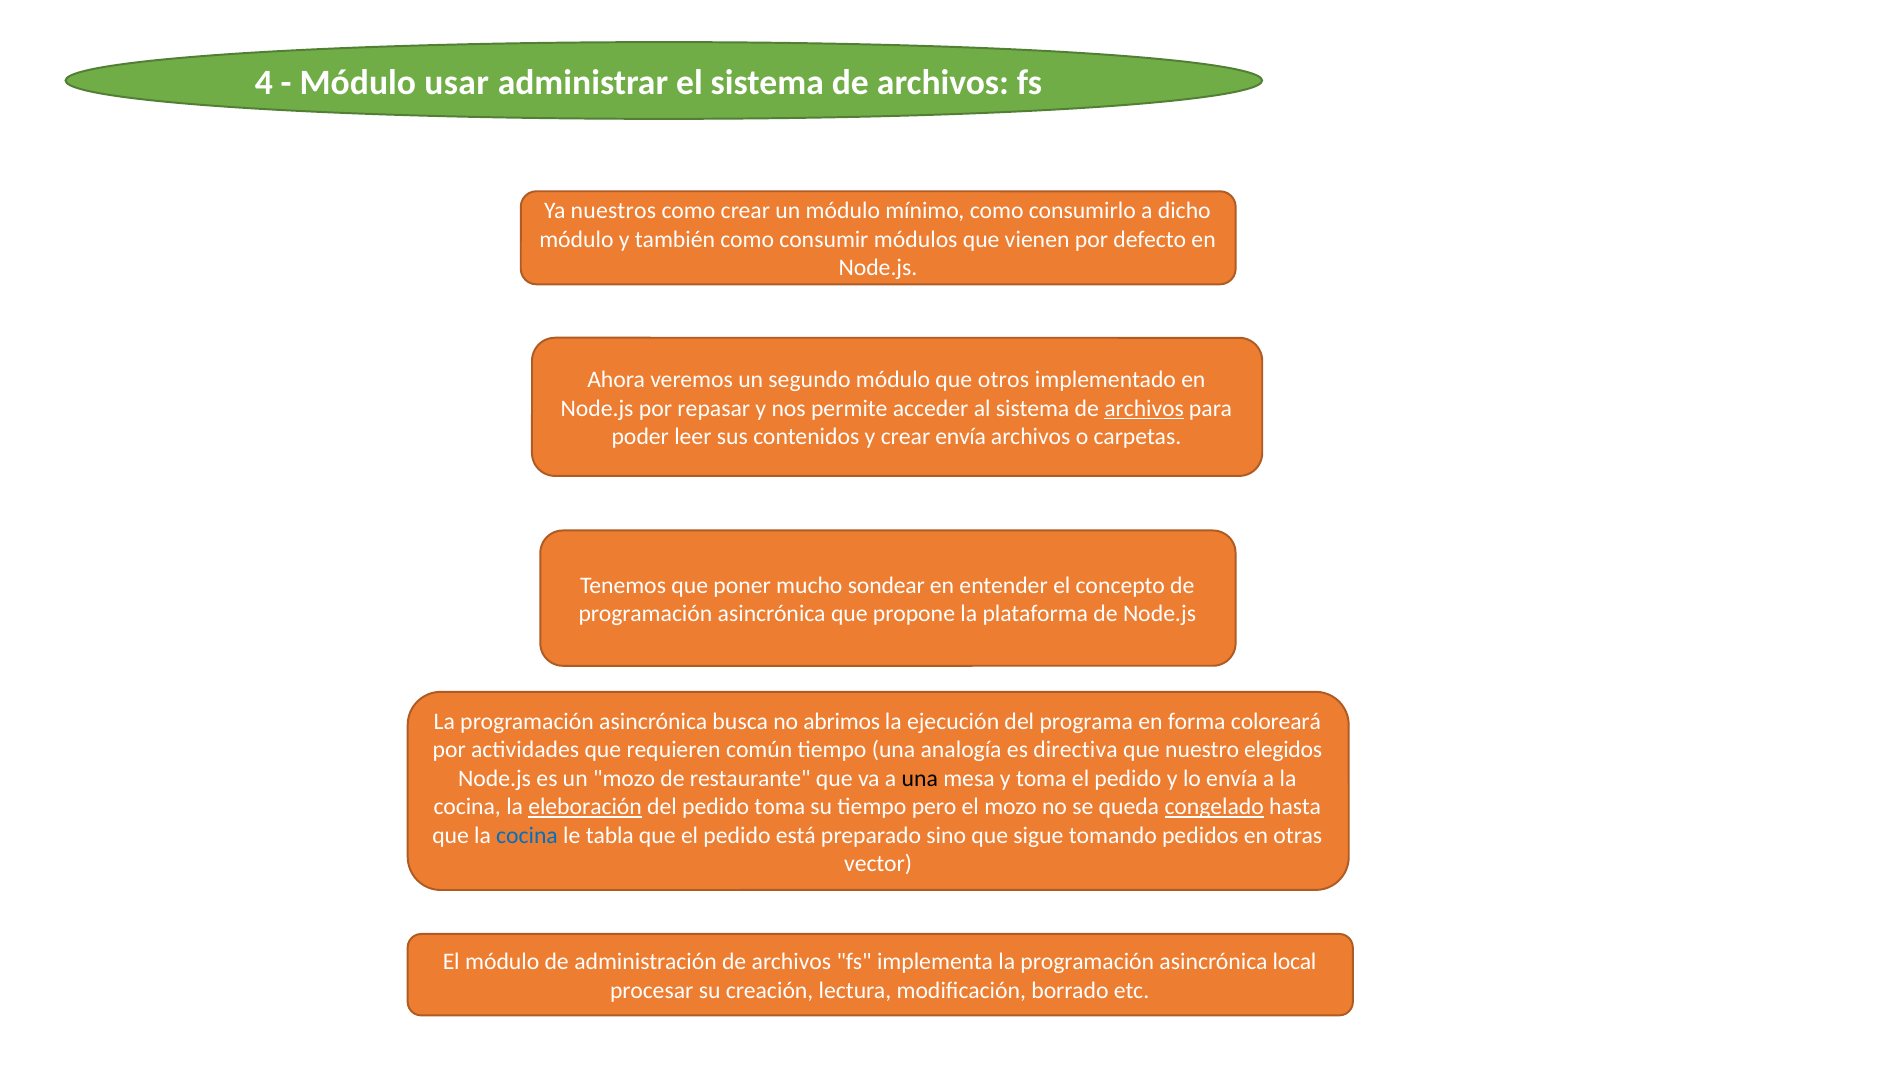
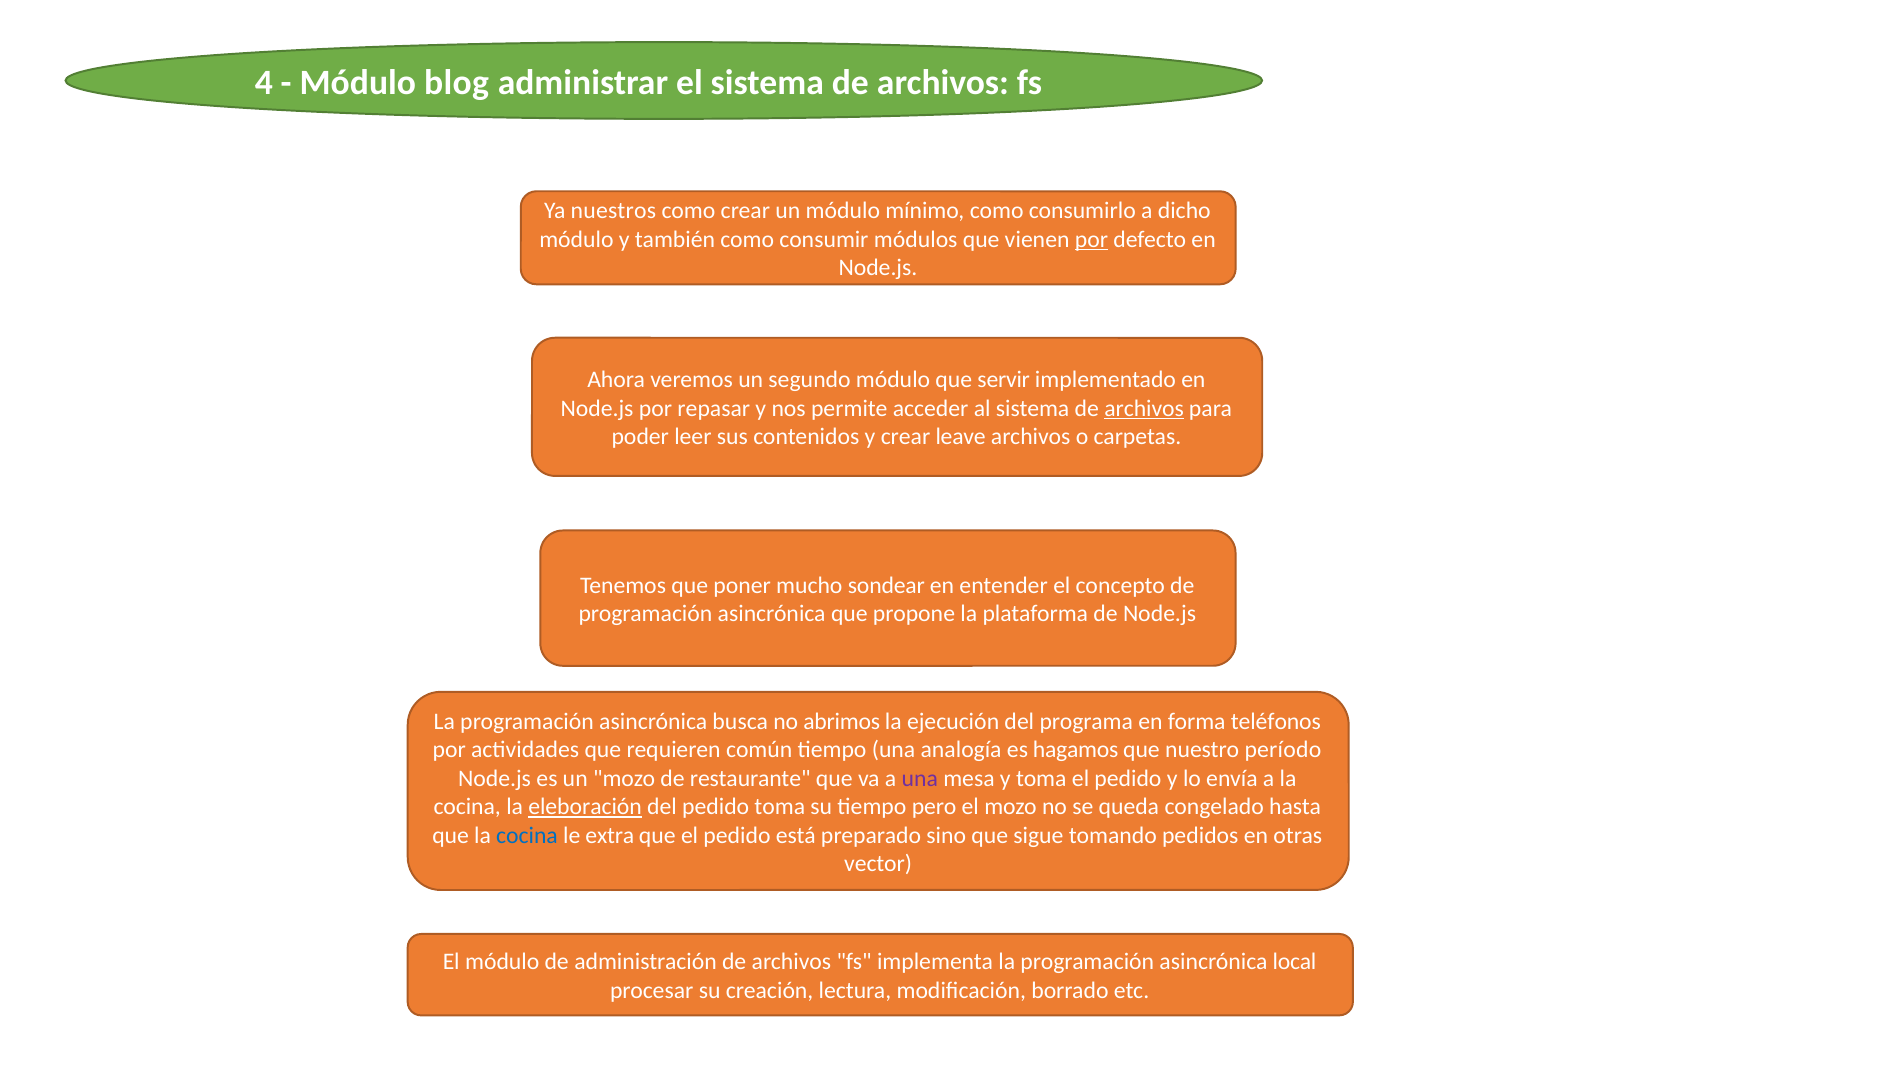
usar: usar -> blog
por at (1091, 239) underline: none -> present
otros: otros -> servir
crear envía: envía -> leave
coloreará: coloreará -> teléfonos
directiva: directiva -> hagamos
elegidos: elegidos -> período
una at (920, 778) colour: black -> purple
congelado underline: present -> none
tabla: tabla -> extra
